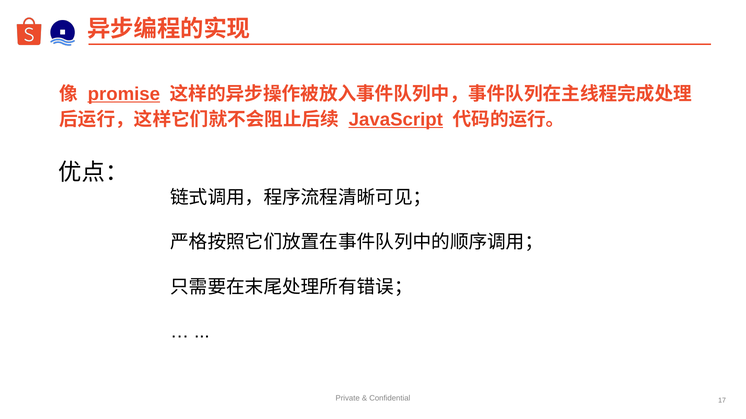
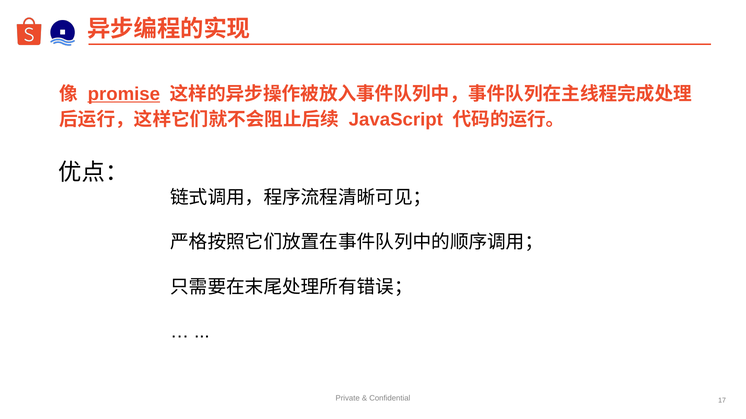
JavaScript underline: present -> none
